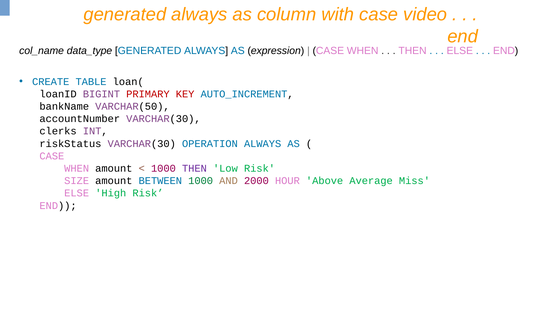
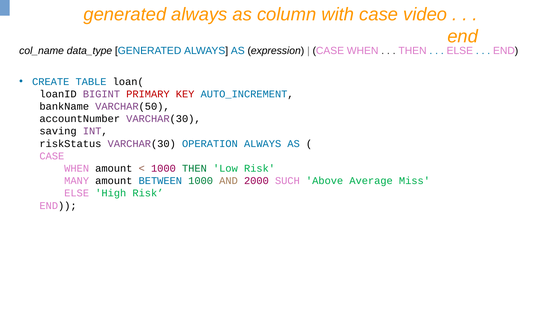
clerks: clerks -> saving
THEN at (194, 168) colour: purple -> green
SIZE: SIZE -> MANY
HOUR: HOUR -> SUCH
